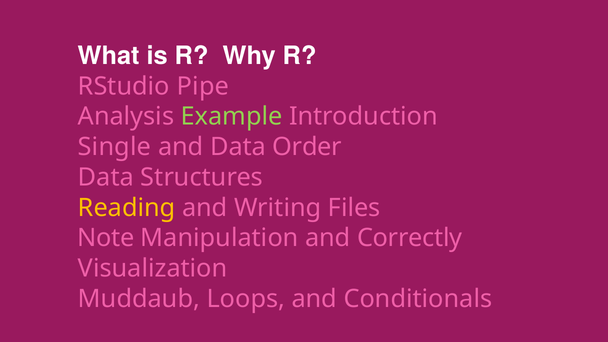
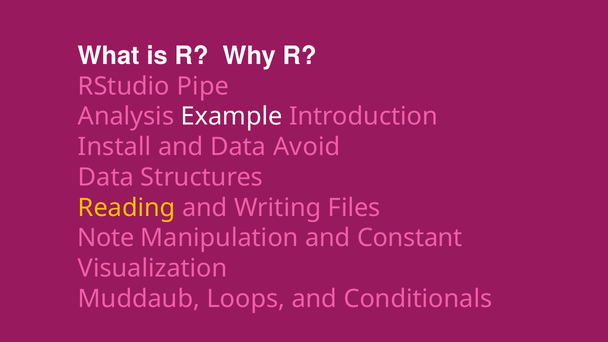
Example colour: light green -> white
Single: Single -> Install
Order: Order -> Avoid
Correctly: Correctly -> Constant
